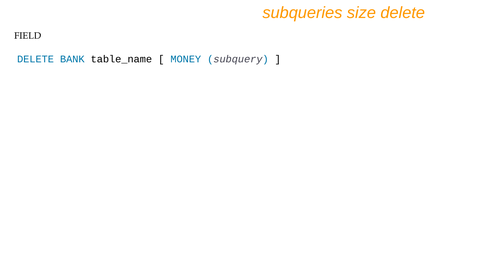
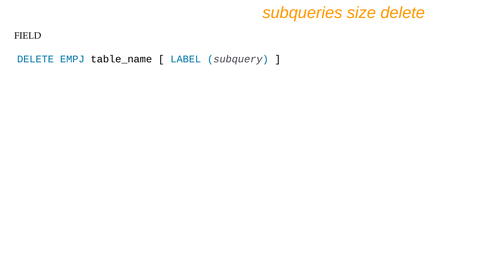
BANK: BANK -> EMPJ
MONEY: MONEY -> LABEL
